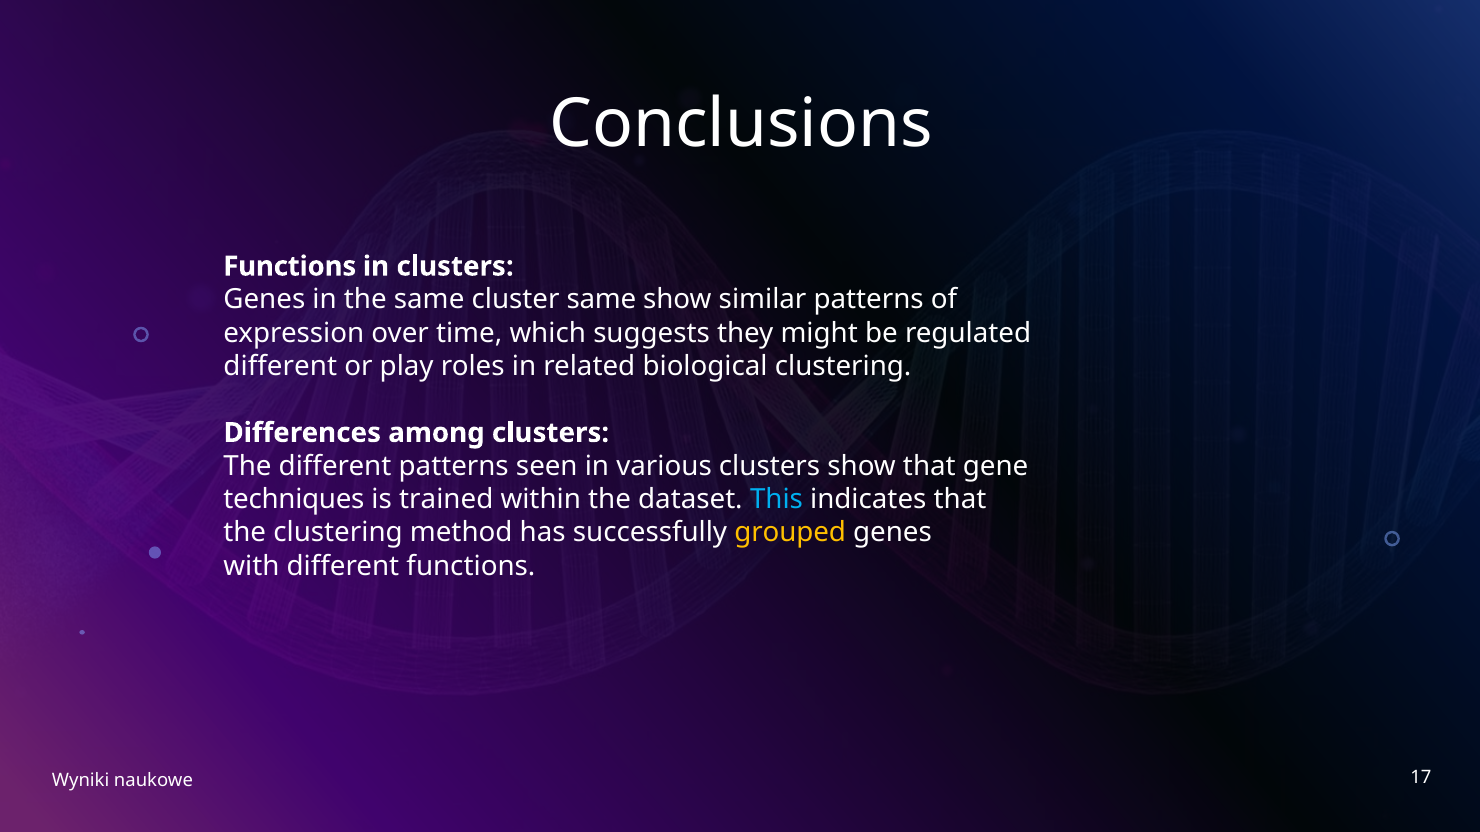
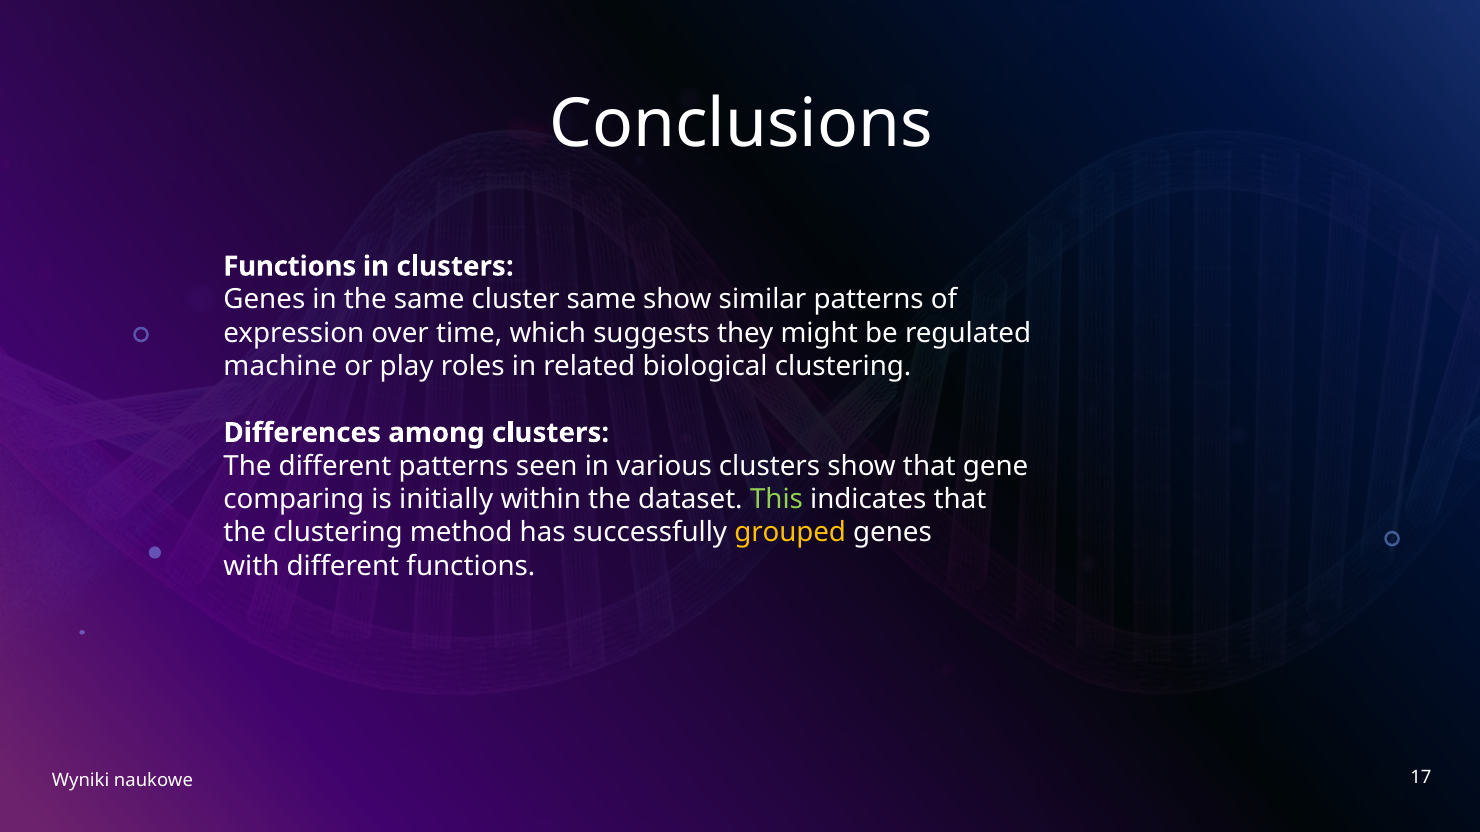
different at (280, 366): different -> machine
techniques: techniques -> comparing
trained: trained -> initially
This colour: light blue -> light green
